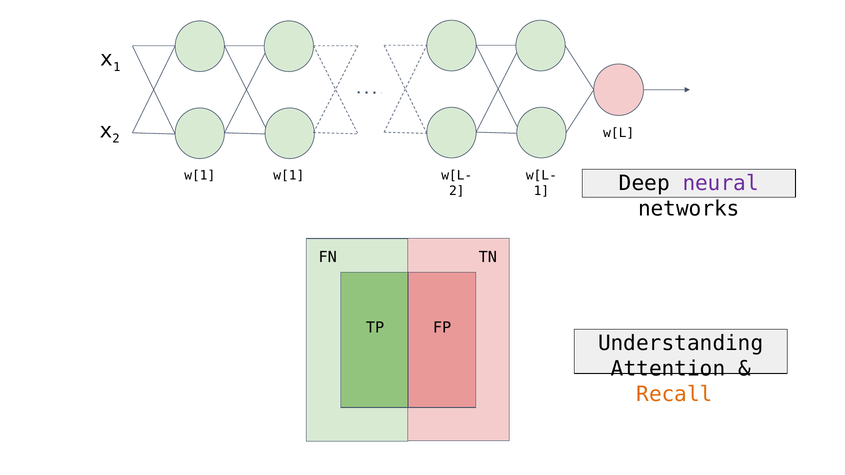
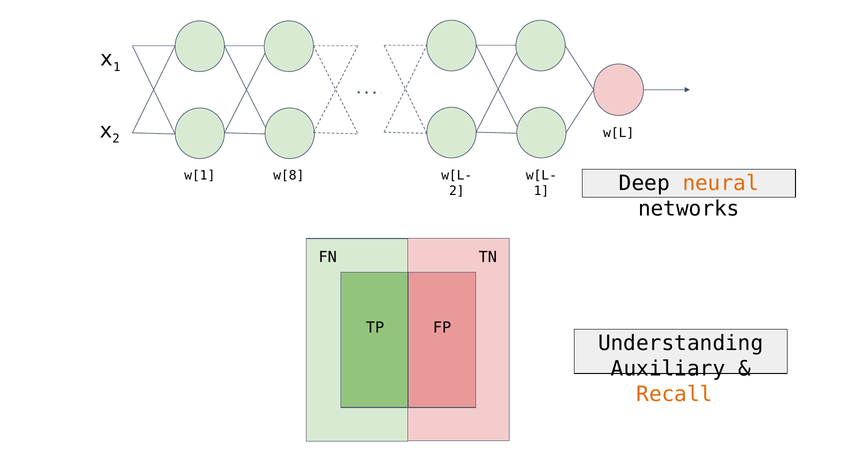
w[1 w[1: w[1 -> w[8
neural colour: purple -> orange
Attention: Attention -> Auxiliary
